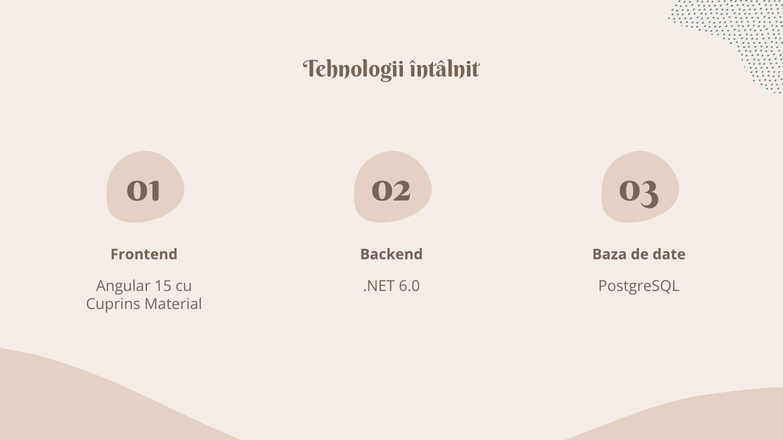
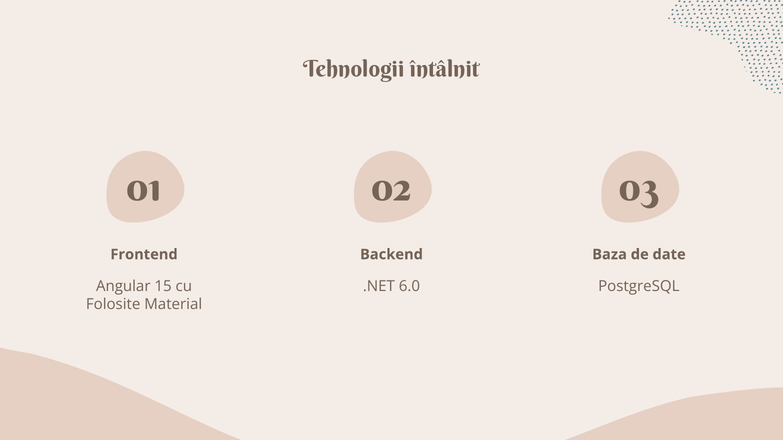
Cuprins: Cuprins -> Folosite
